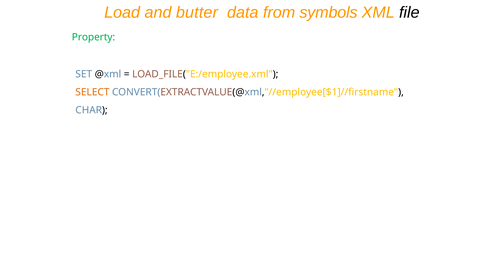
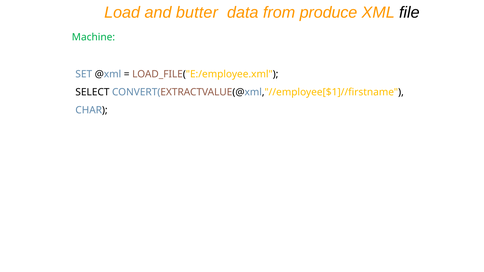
symbols: symbols -> produce
Property: Property -> Machine
SELECT colour: orange -> black
